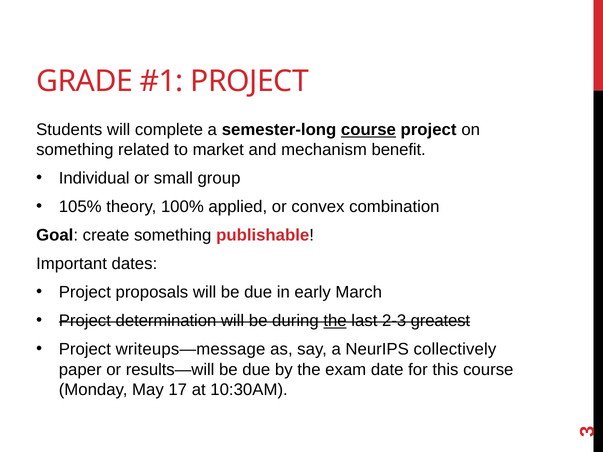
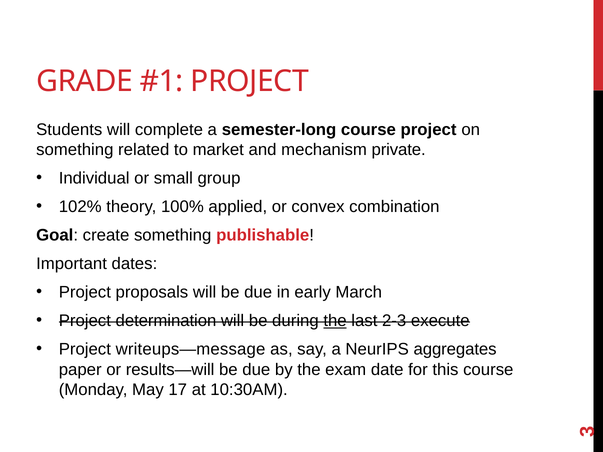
course at (368, 130) underline: present -> none
benefit: benefit -> private
105%: 105% -> 102%
greatest: greatest -> execute
collectively: collectively -> aggregates
